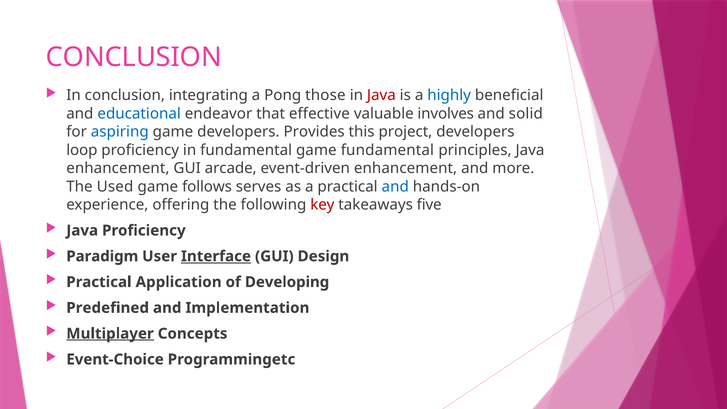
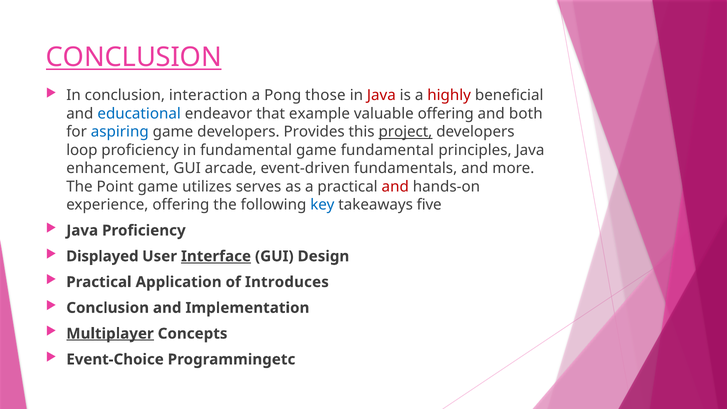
CONCLUSION at (134, 57) underline: none -> present
integrating: integrating -> interaction
highly colour: blue -> red
effective: effective -> example
valuable involves: involves -> offering
solid: solid -> both
project underline: none -> present
event-driven enhancement: enhancement -> fundamentals
Used: Used -> Point
follows: follows -> utilizes
and at (395, 186) colour: blue -> red
key colour: red -> blue
Paradigm: Paradigm -> Displayed
Developing: Developing -> Introduces
Predefined at (108, 308): Predefined -> Conclusion
